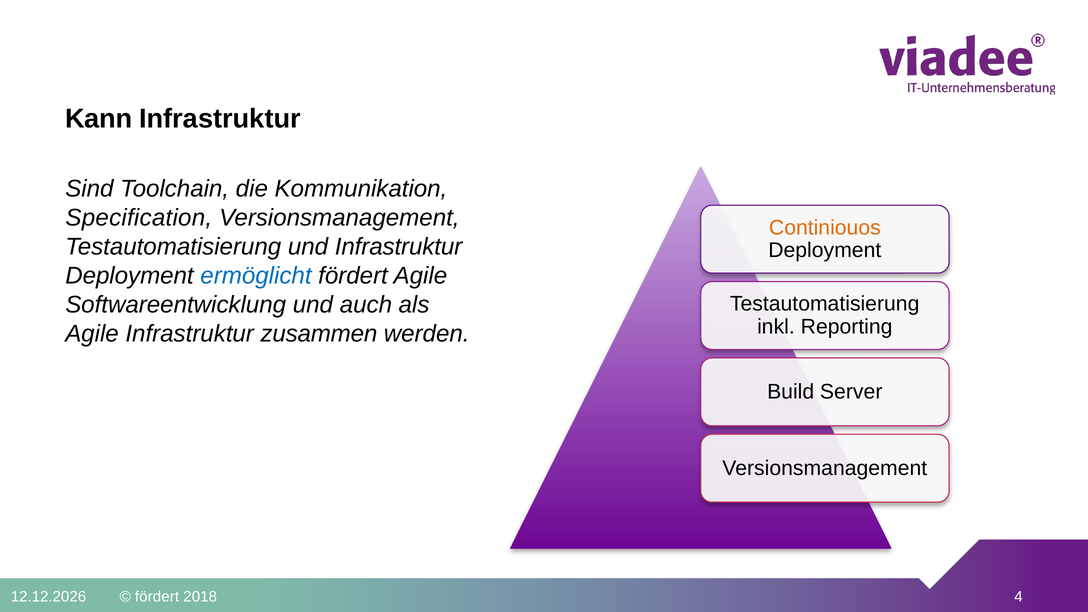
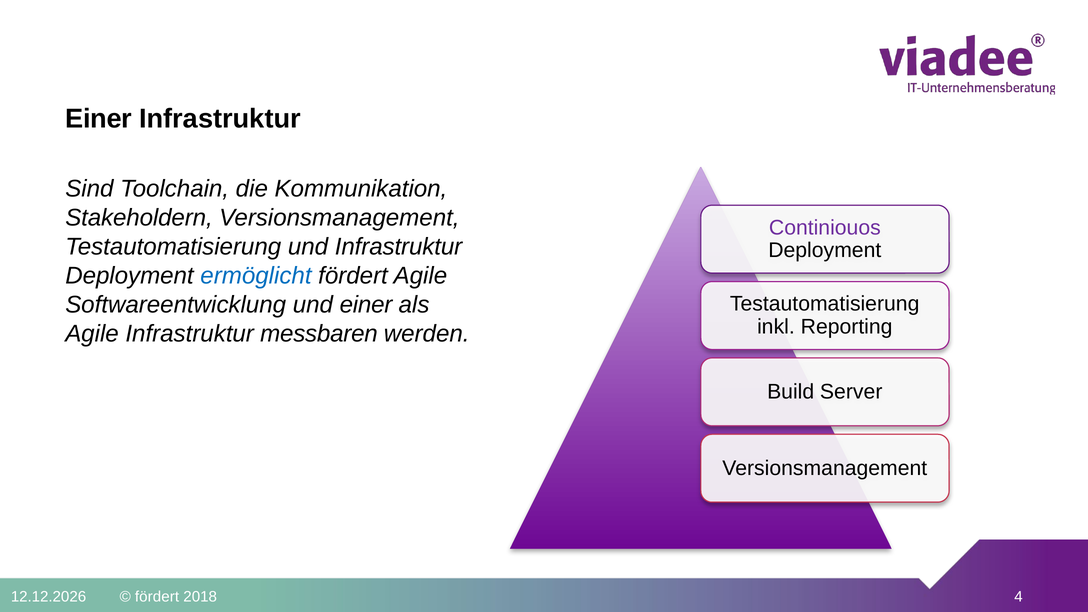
Kann at (99, 119): Kann -> Einer
Specification: Specification -> Stakeholdern
Continiouos colour: orange -> purple
und auch: auch -> einer
zusammen: zusammen -> messbaren
